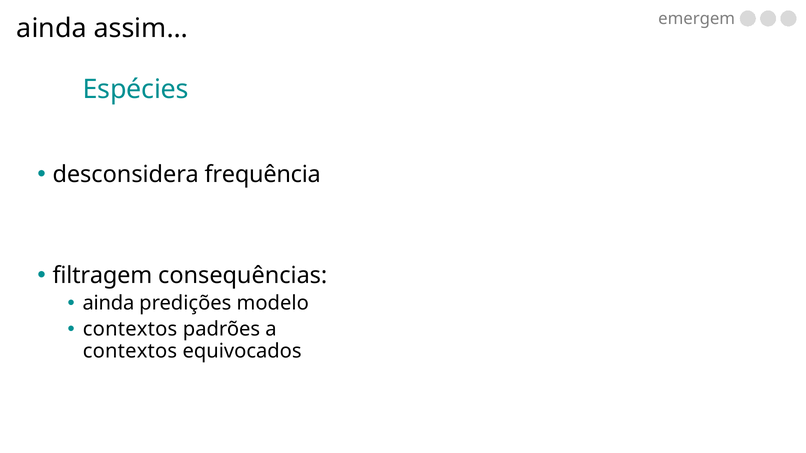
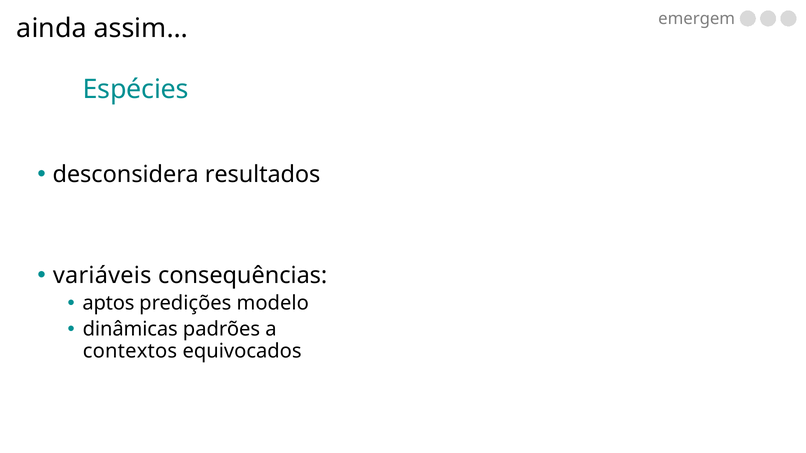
frequência: frequência -> resultados
filtragem: filtragem -> variáveis
ainda at (108, 304): ainda -> aptos
contextos at (130, 329): contextos -> dinâmicas
